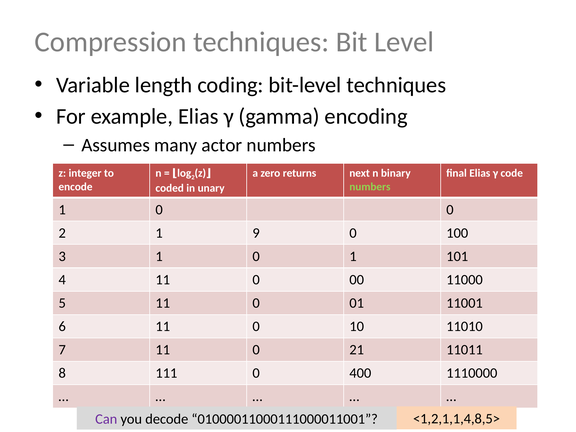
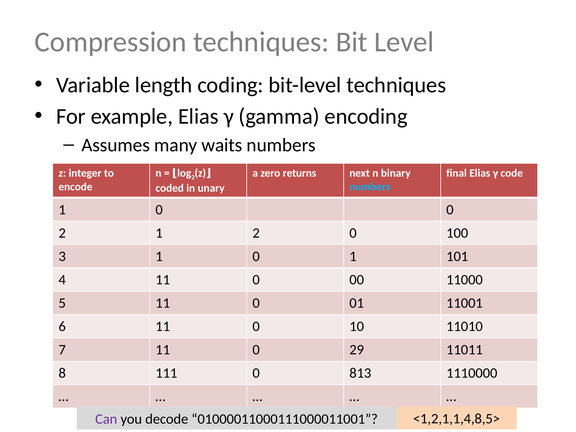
actor: actor -> waits
numbers at (370, 187) colour: light green -> light blue
1 9: 9 -> 2
21: 21 -> 29
400: 400 -> 813
